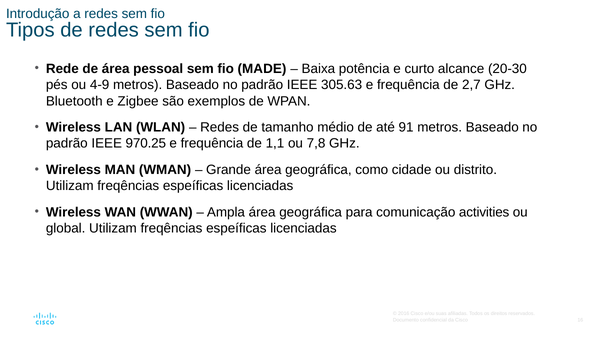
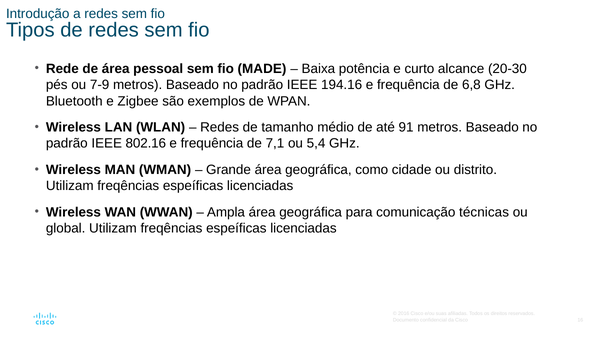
4-9: 4-9 -> 7-9
305.63: 305.63 -> 194.16
2,7: 2,7 -> 6,8
970.25: 970.25 -> 802.16
1,1: 1,1 -> 7,1
7,8: 7,8 -> 5,4
activities: activities -> técnicas
